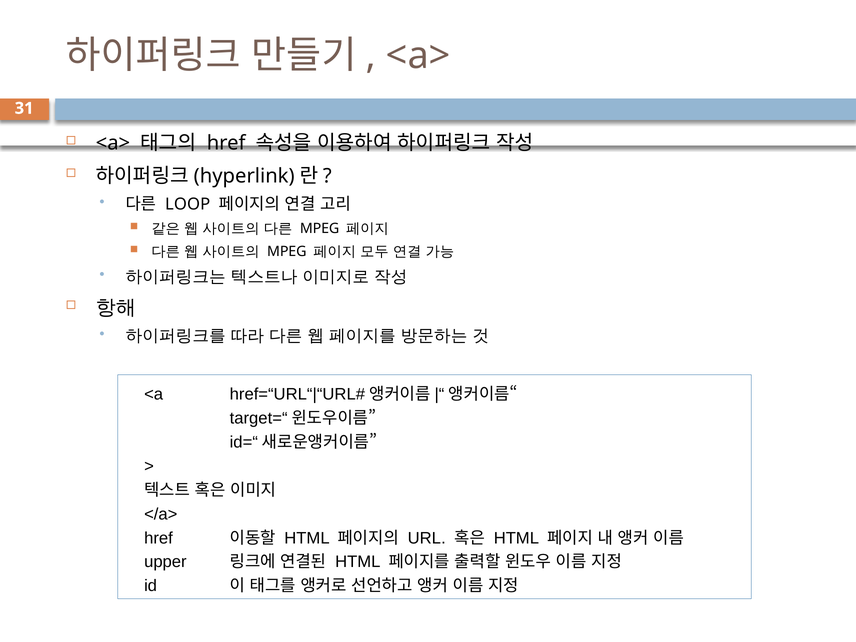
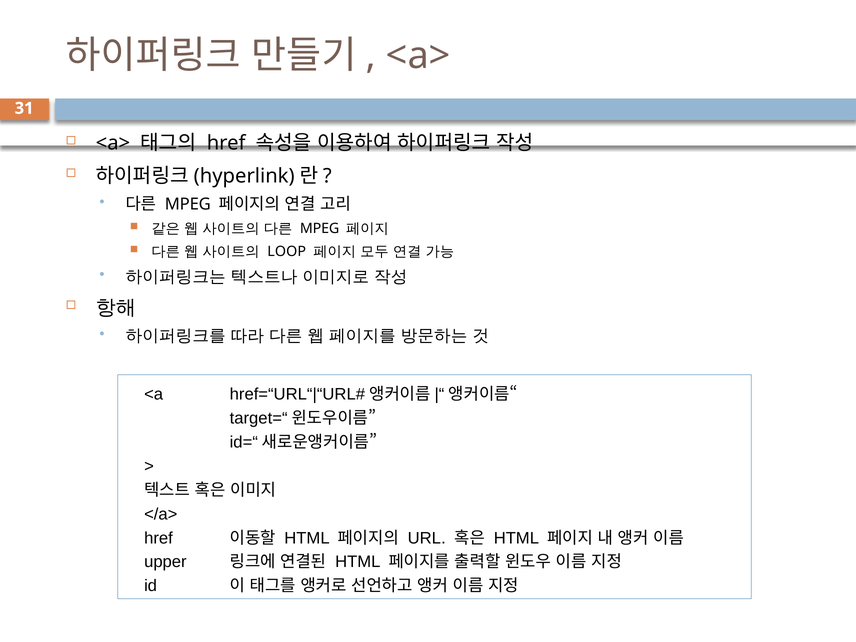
LOOP at (188, 204): LOOP -> MPEG
MPEG at (287, 252): MPEG -> LOOP
